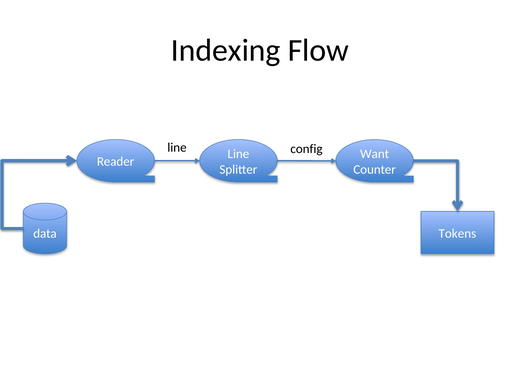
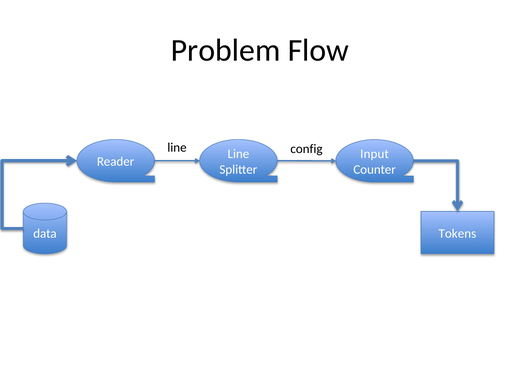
Indexing: Indexing -> Problem
Want: Want -> Input
